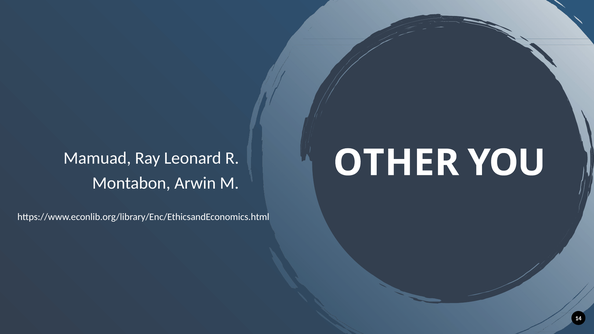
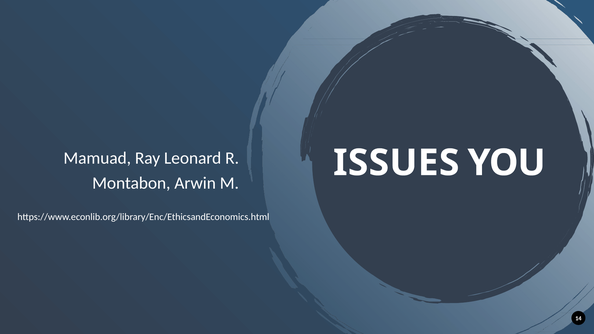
OTHER: OTHER -> ISSUES
